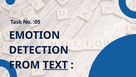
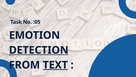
DETECTION underline: none -> present
